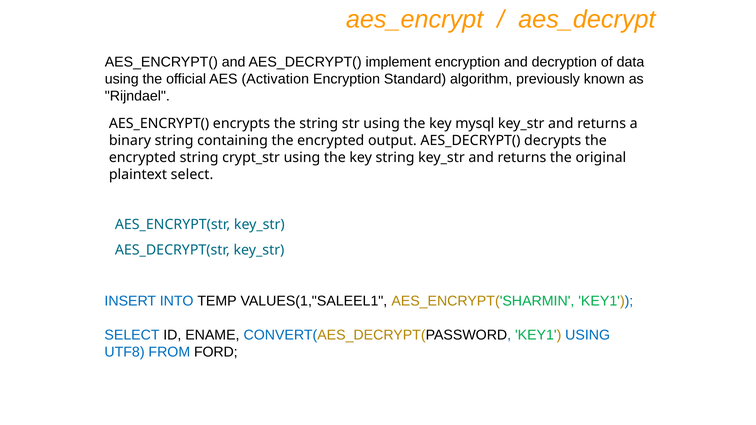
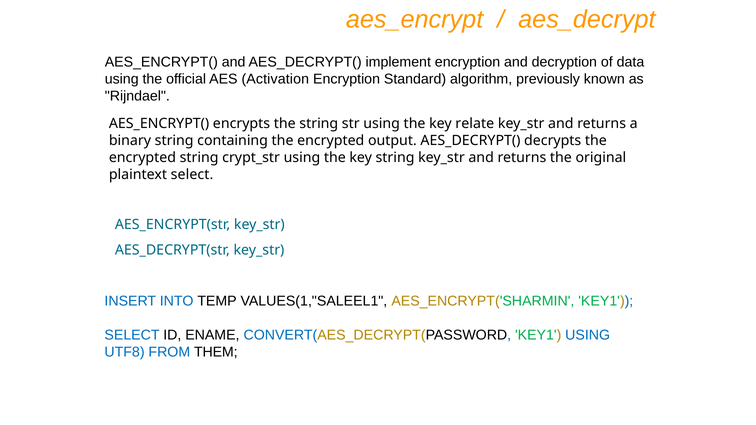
mysql: mysql -> relate
FORD: FORD -> THEM
